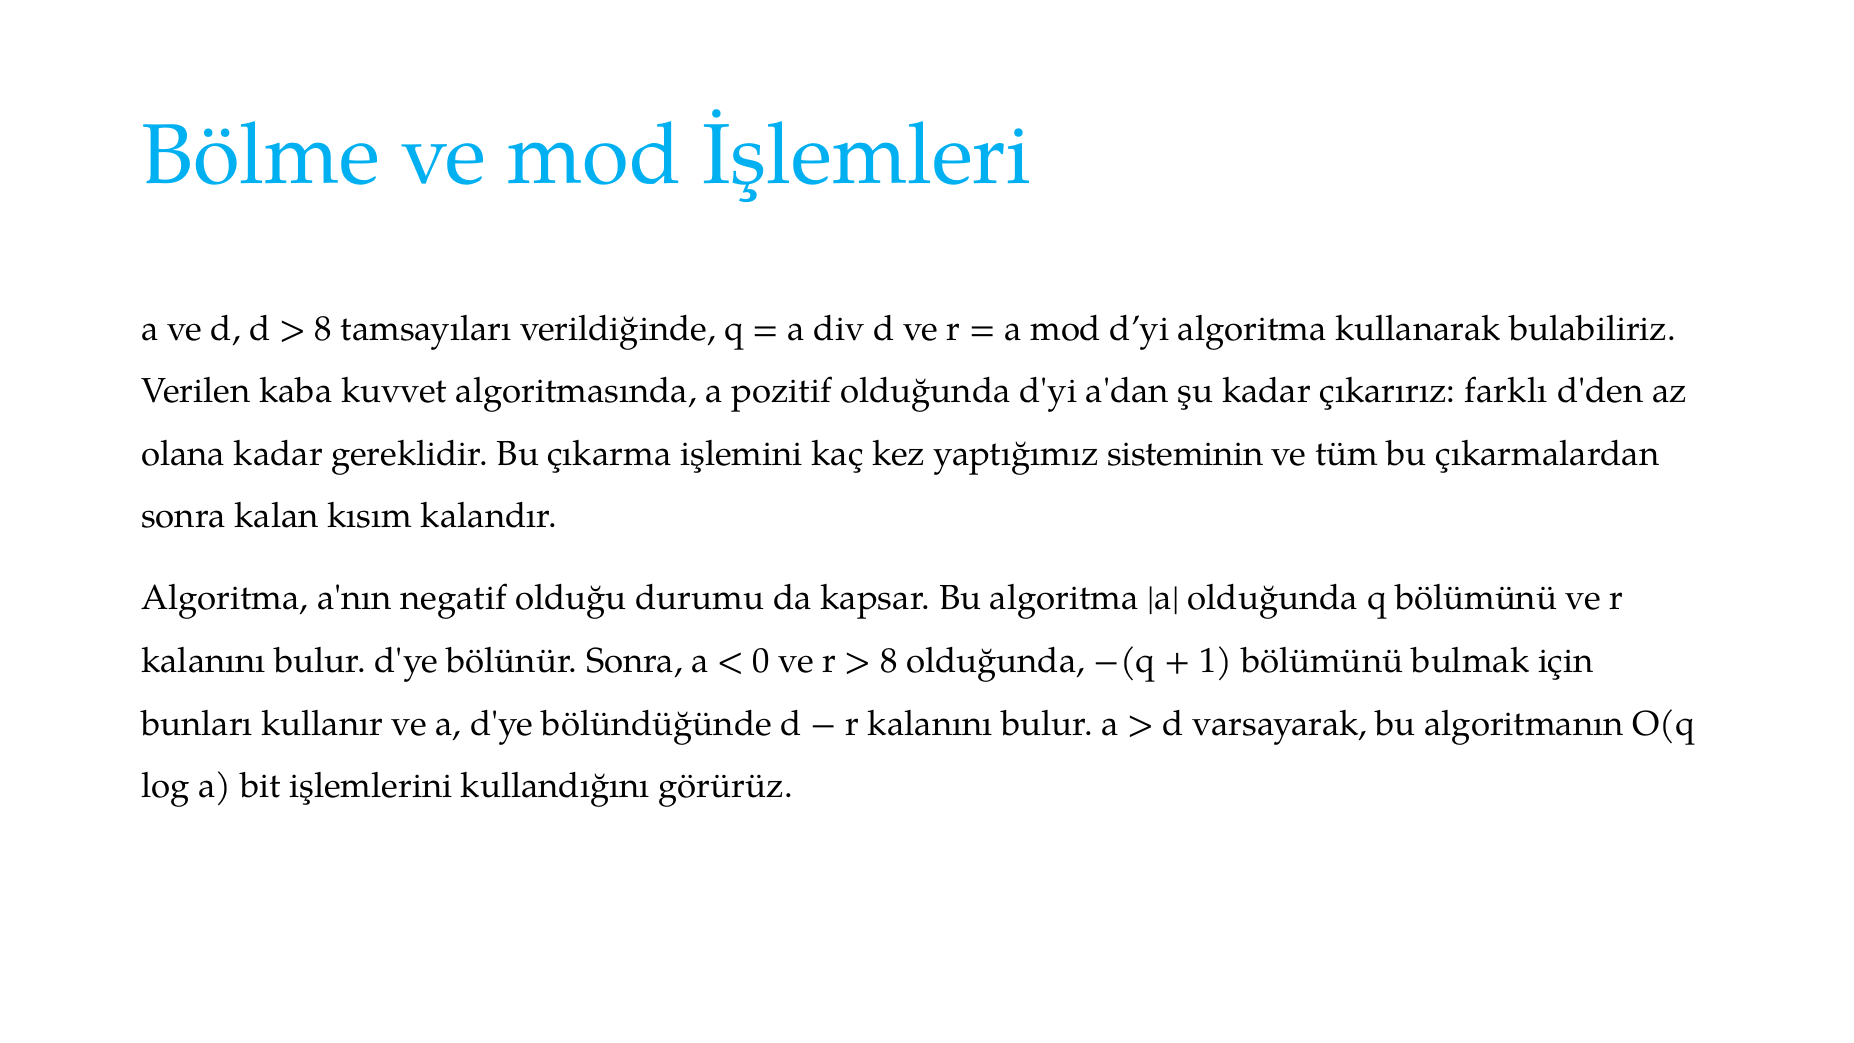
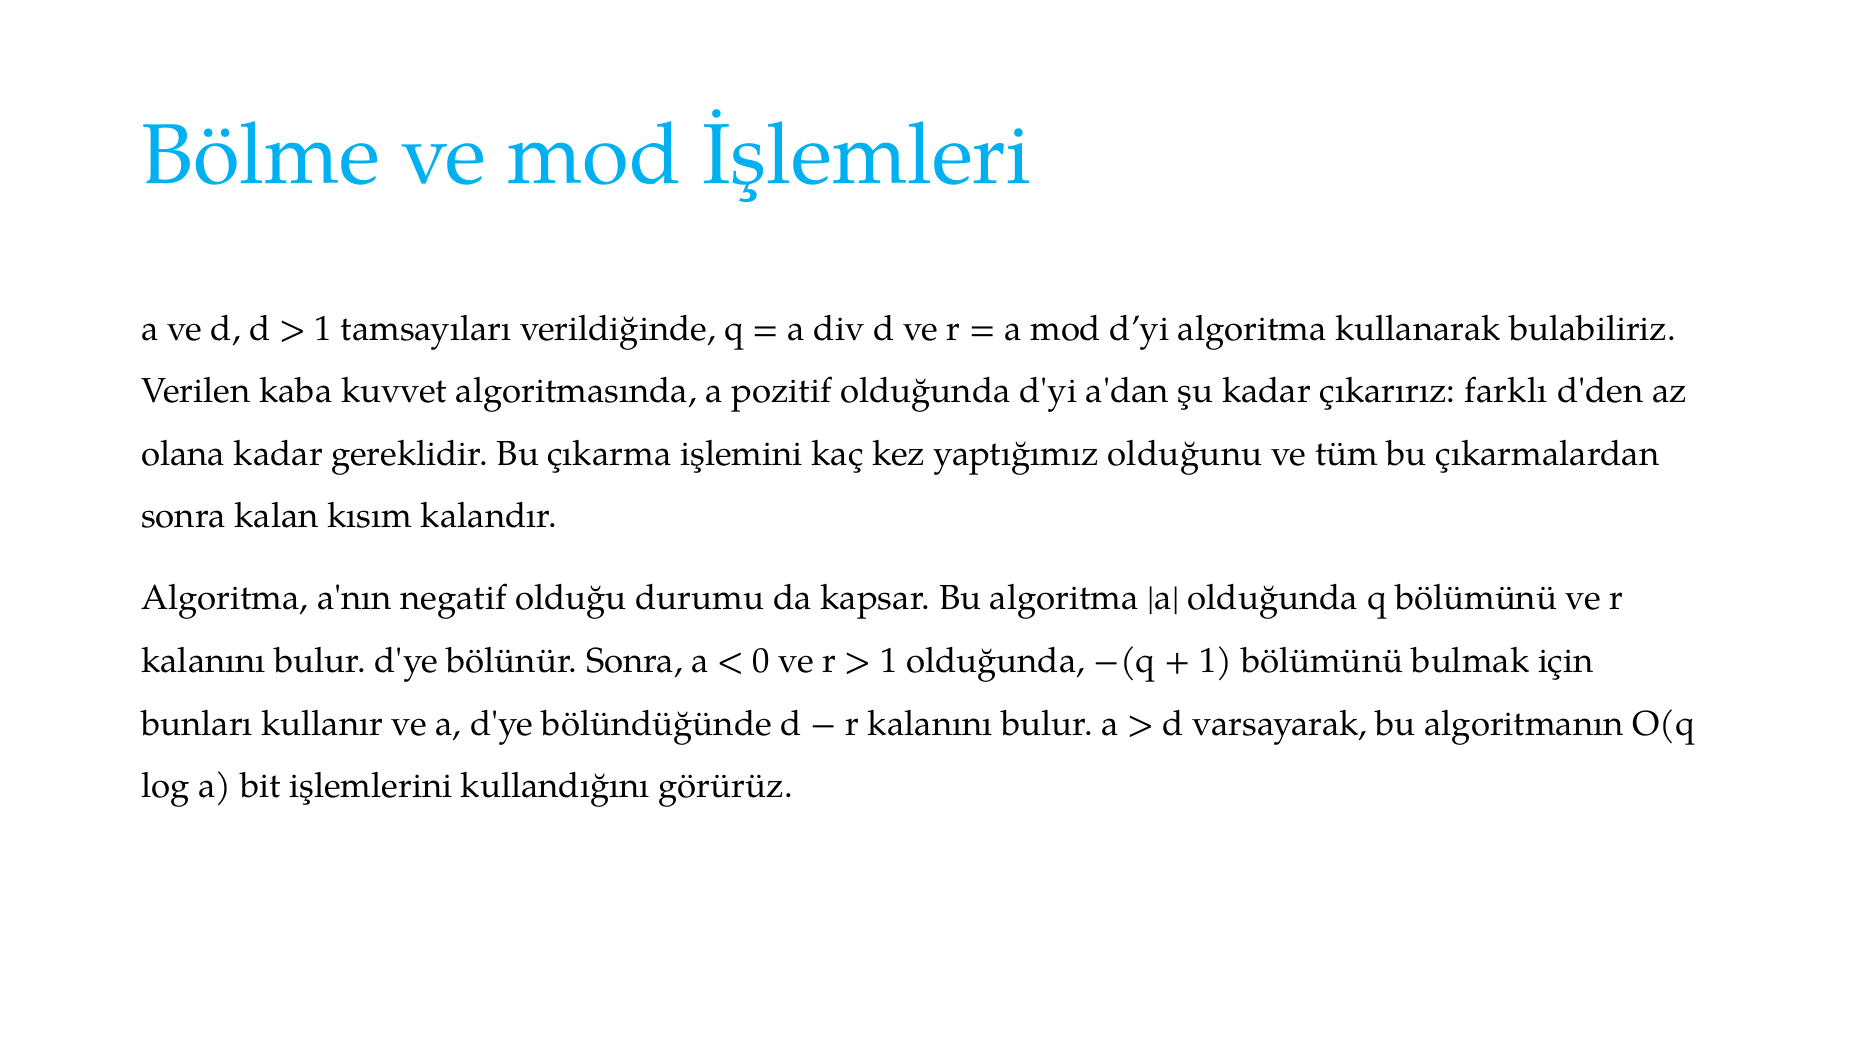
8 at (323, 329): 8 -> 1
sisteminin: sisteminin -> olduğunu
8 at (889, 661): 8 -> 1
